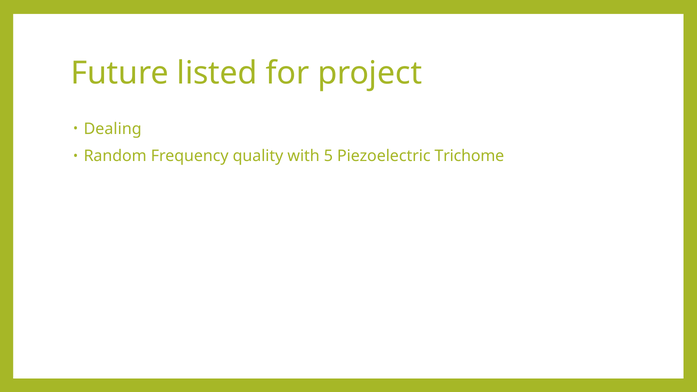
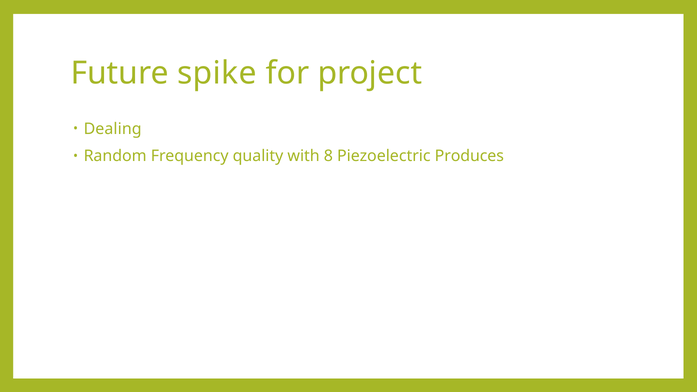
listed: listed -> spike
5: 5 -> 8
Trichome: Trichome -> Produces
